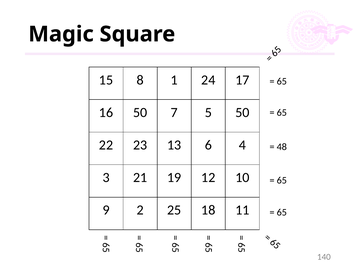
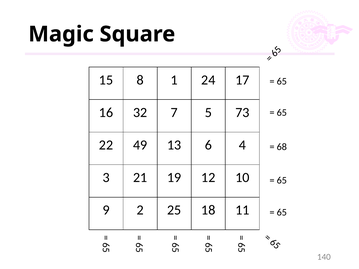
16 50: 50 -> 32
5 50: 50 -> 73
23: 23 -> 49
48: 48 -> 68
